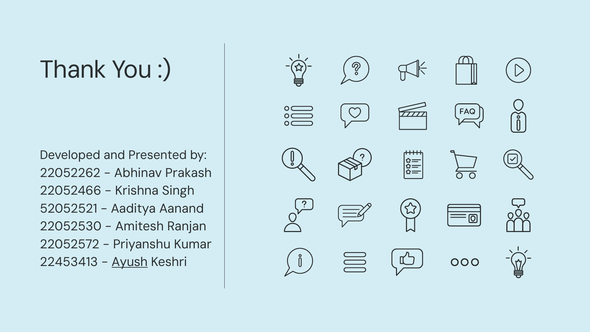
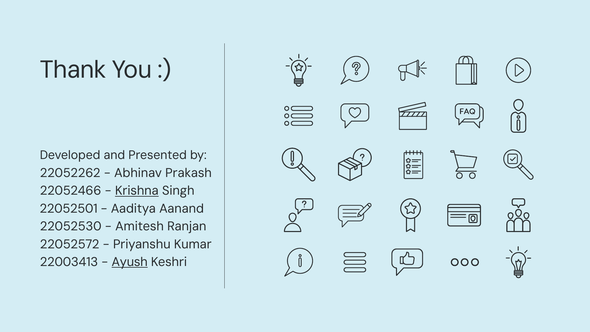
Krishna underline: none -> present
52052521: 52052521 -> 22052501
22453413: 22453413 -> 22003413
